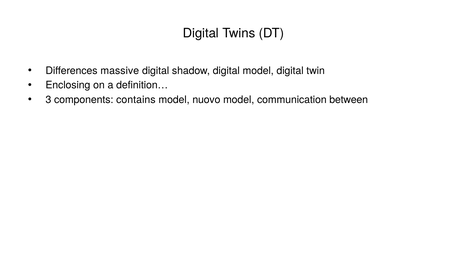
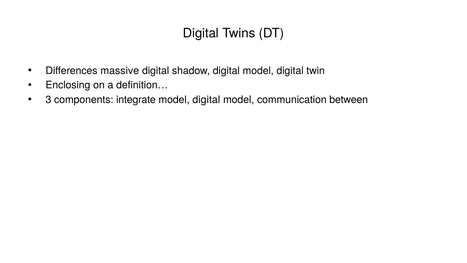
contains: contains -> integrate
nuovo at (206, 100): nuovo -> digital
